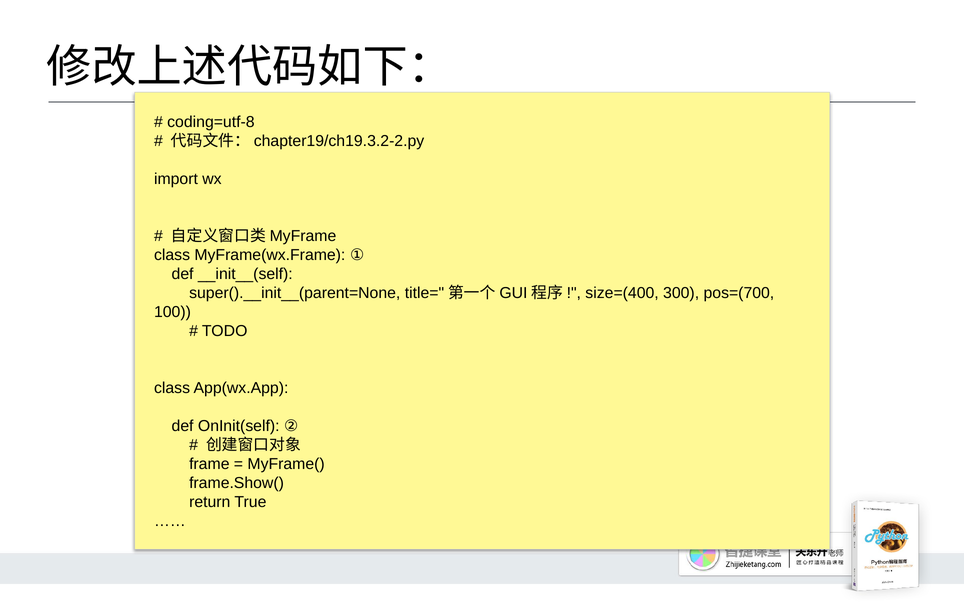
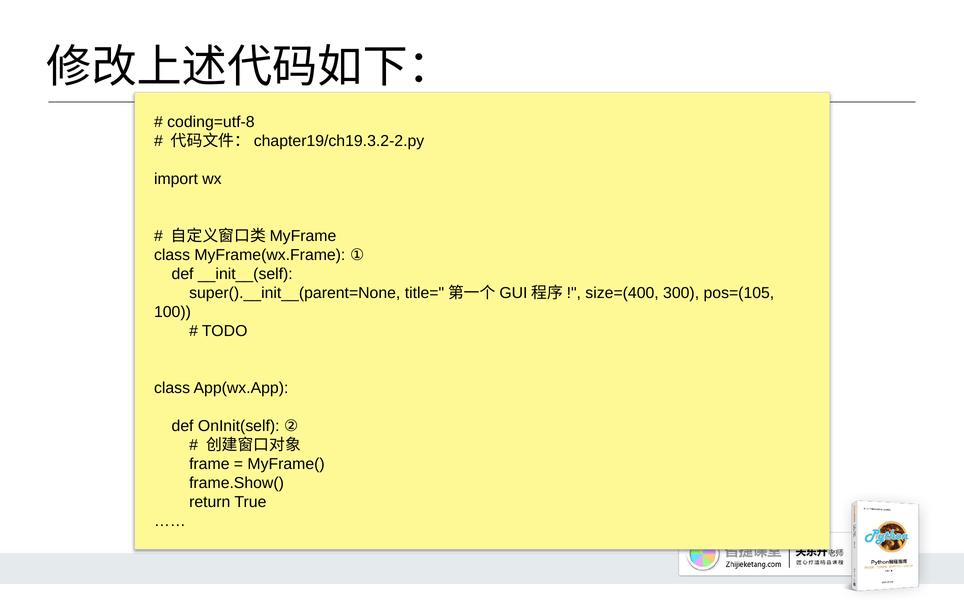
pos=(700: pos=(700 -> pos=(105
